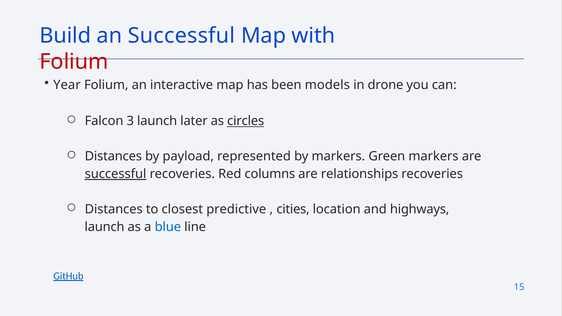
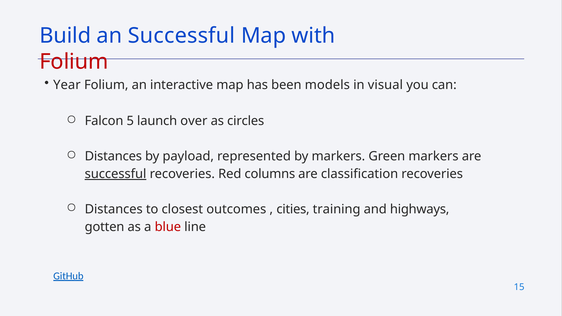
drone: drone -> visual
3: 3 -> 5
later: later -> over
circles underline: present -> none
relationships: relationships -> classification
predictive: predictive -> outcomes
location: location -> training
launch at (105, 227): launch -> gotten
blue colour: blue -> red
